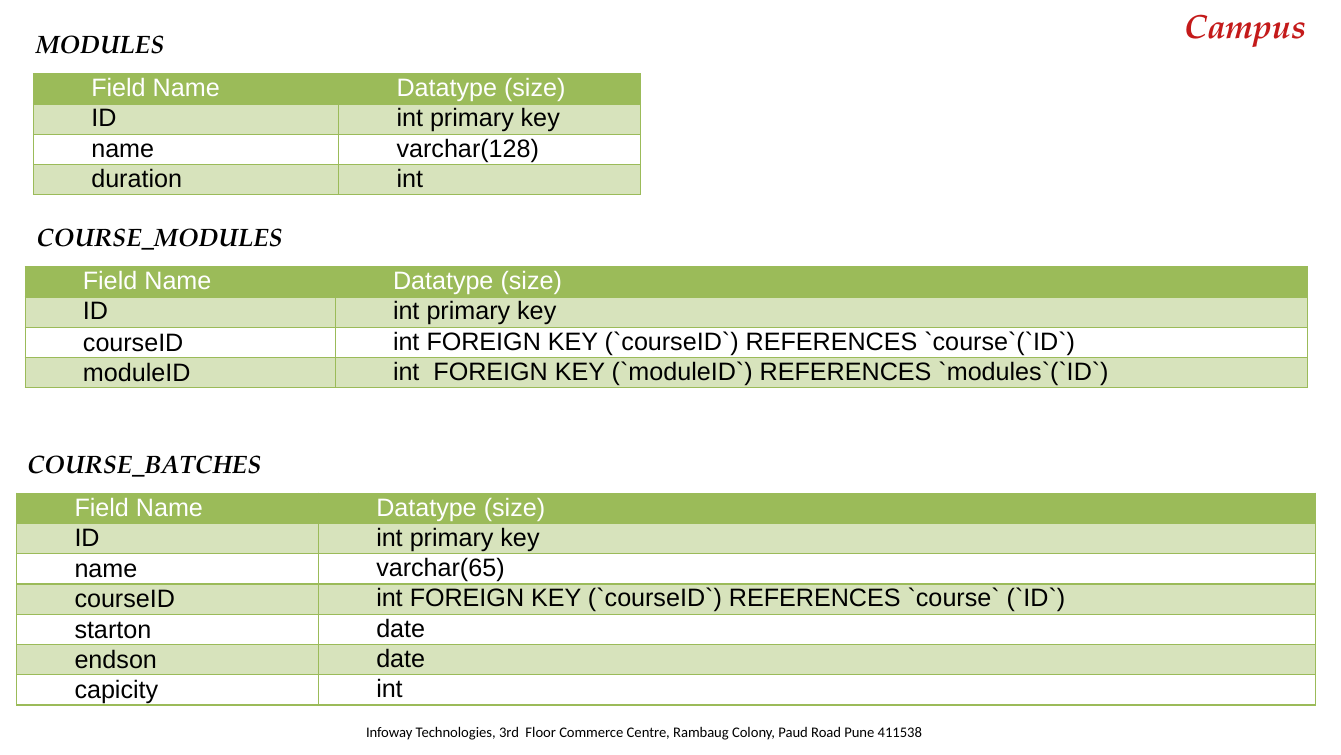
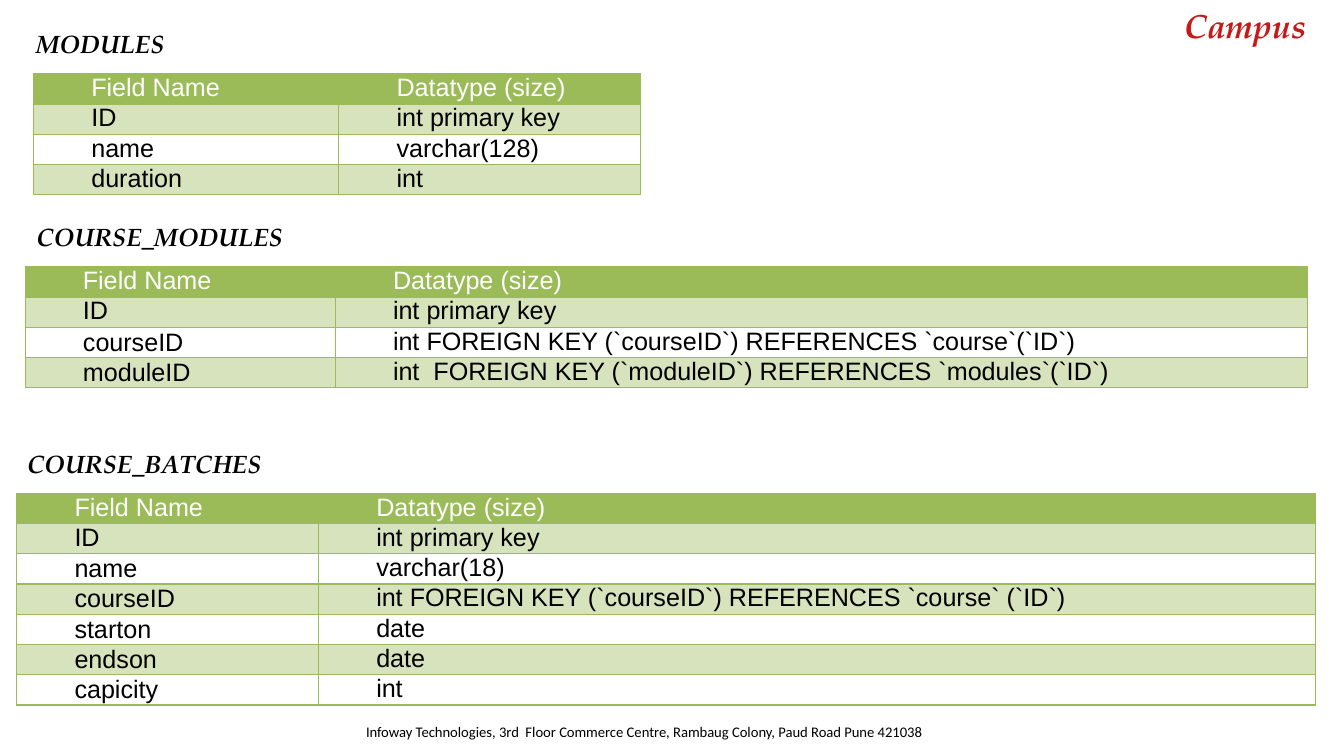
varchar(65: varchar(65 -> varchar(18
411538: 411538 -> 421038
